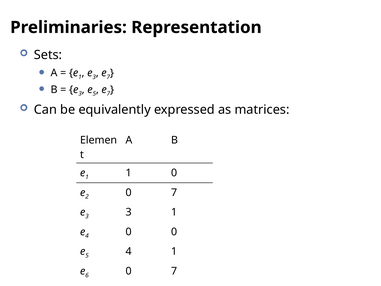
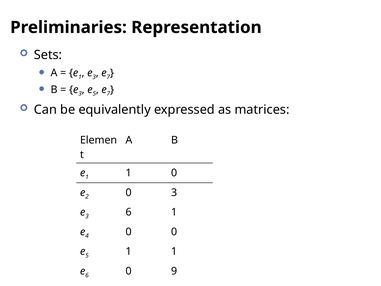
7 at (174, 192): 7 -> 3
3 at (129, 212): 3 -> 6
4 at (129, 251): 4 -> 1
7 at (174, 271): 7 -> 9
